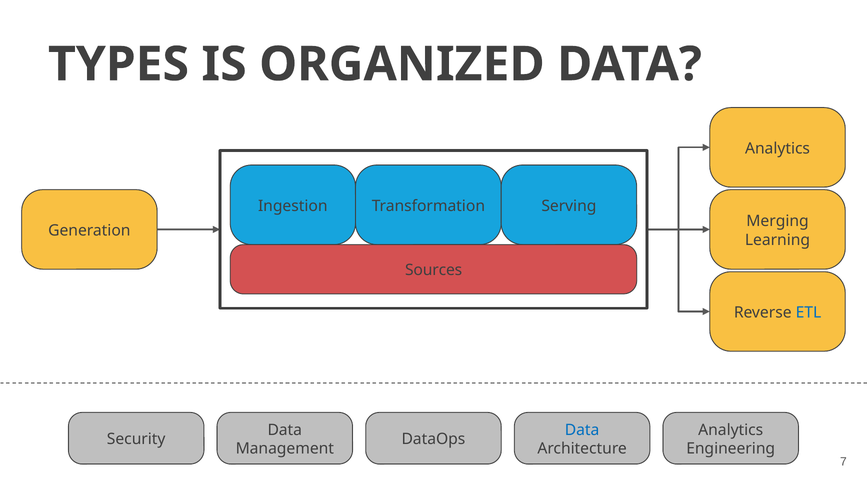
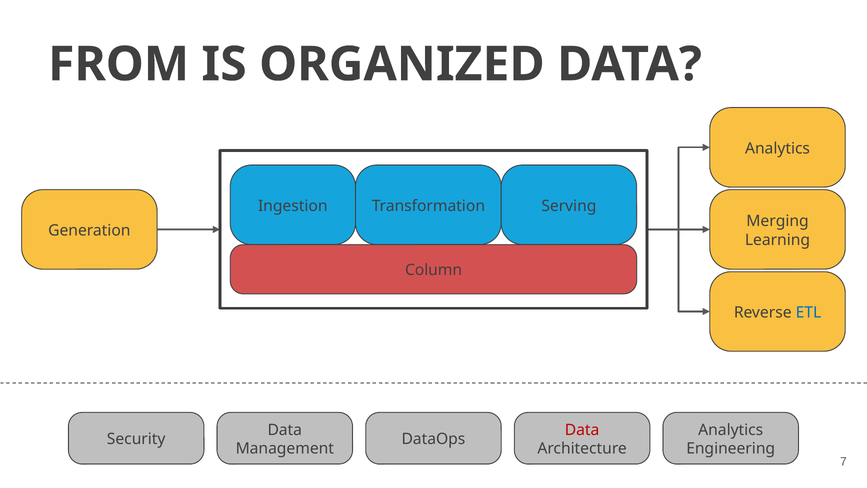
TYPES: TYPES -> FROM
Sources: Sources -> Column
Data at (582, 430) colour: blue -> red
